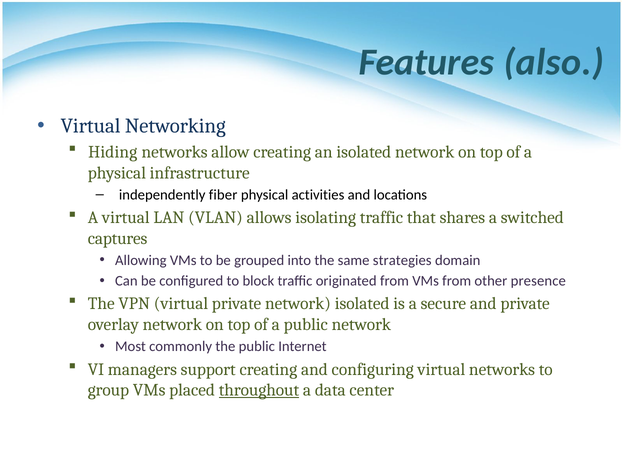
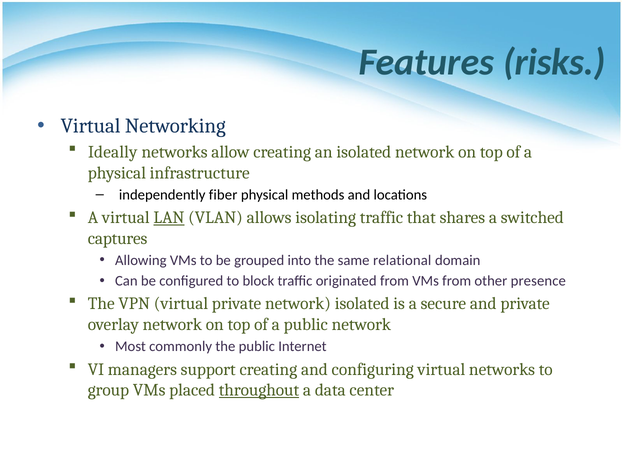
also: also -> risks
Hiding: Hiding -> Ideally
activities: activities -> methods
LAN underline: none -> present
strategies: strategies -> relational
